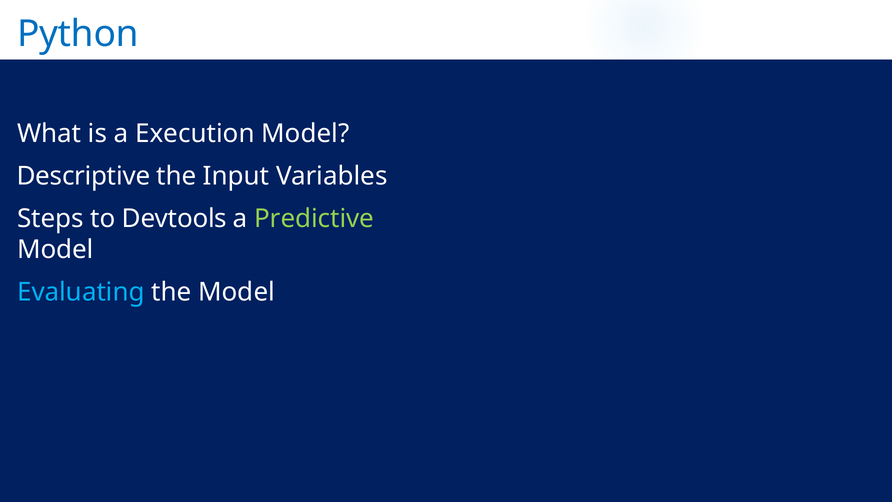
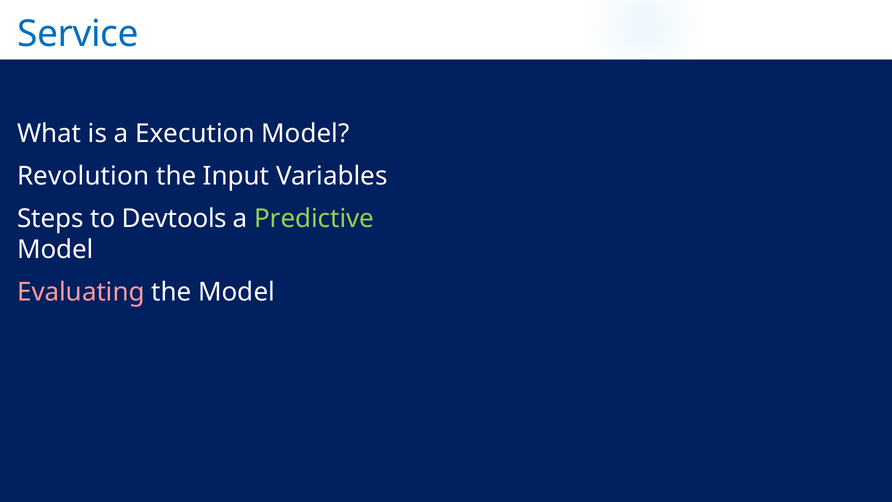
Python: Python -> Service
Descriptive: Descriptive -> Revolution
Evaluating colour: light blue -> pink
